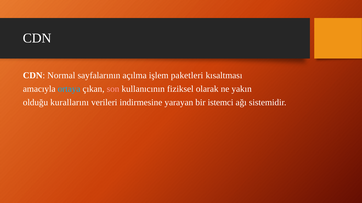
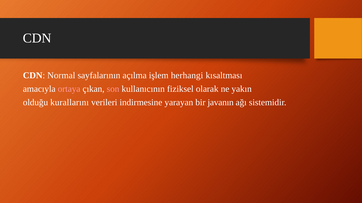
paketleri: paketleri -> herhangi
ortaya colour: light blue -> pink
istemci: istemci -> javanın
